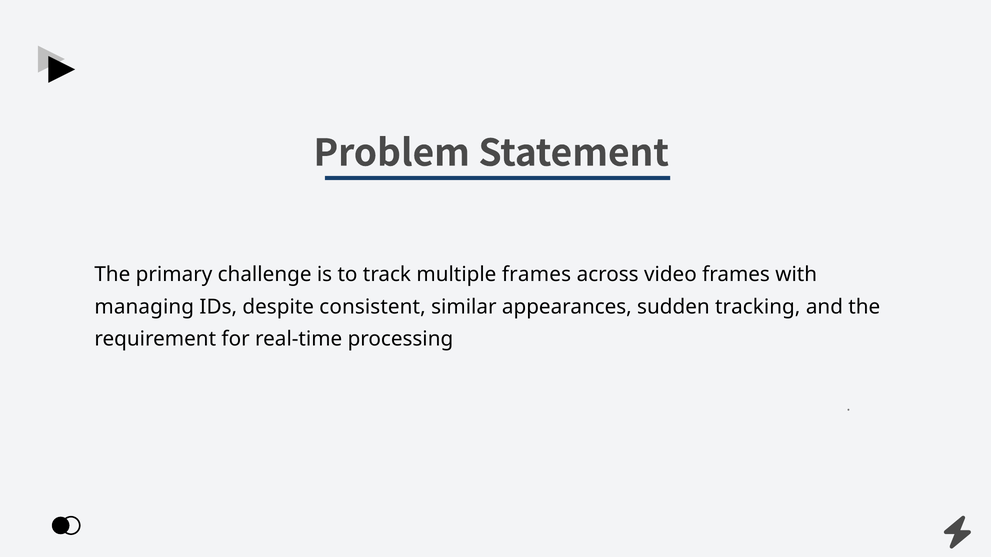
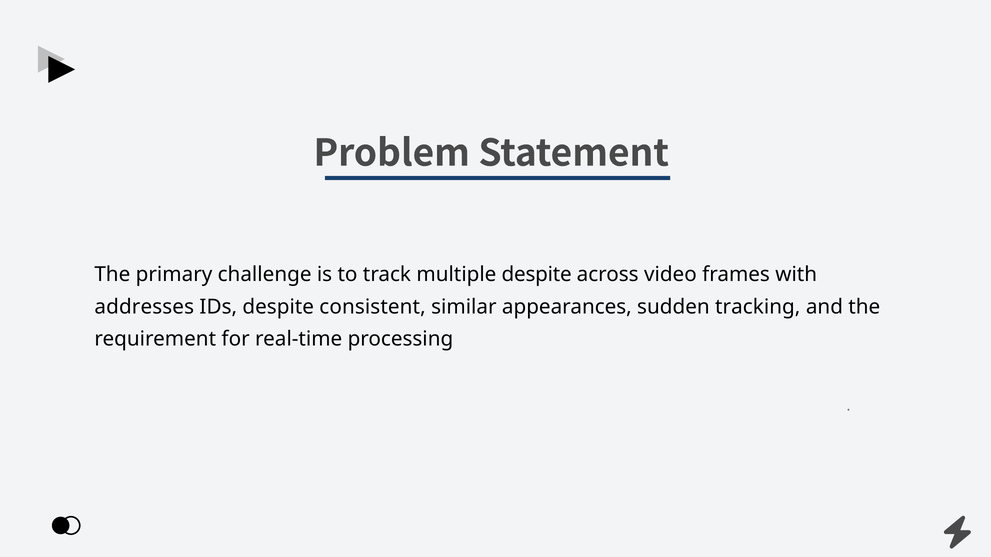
multiple frames: frames -> despite
managing: managing -> addresses
